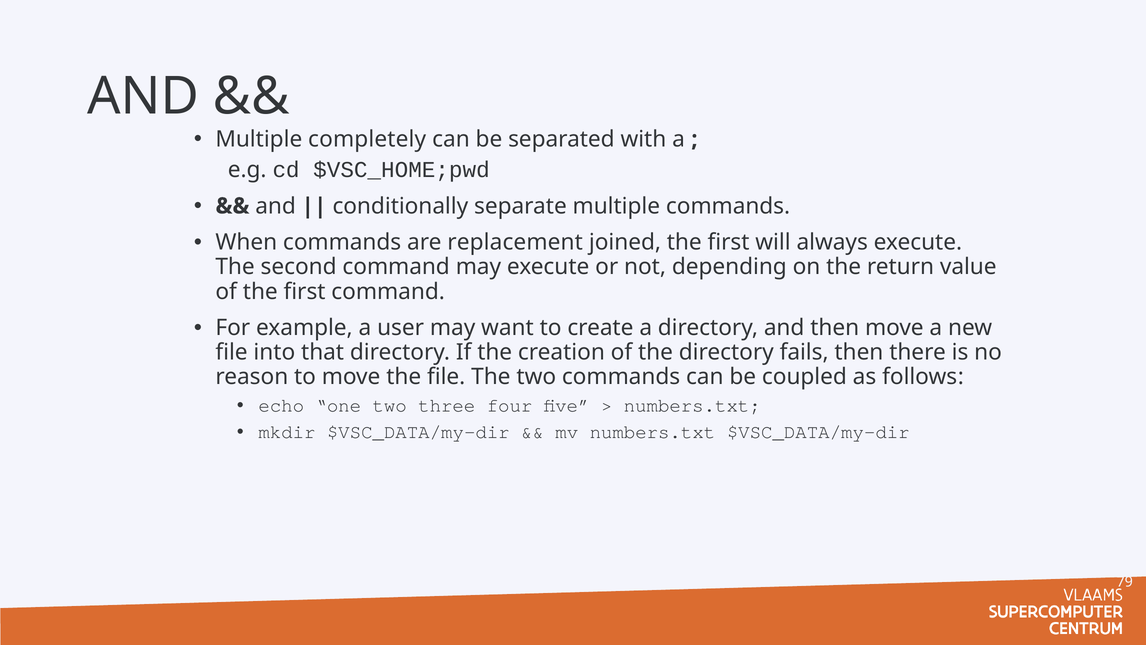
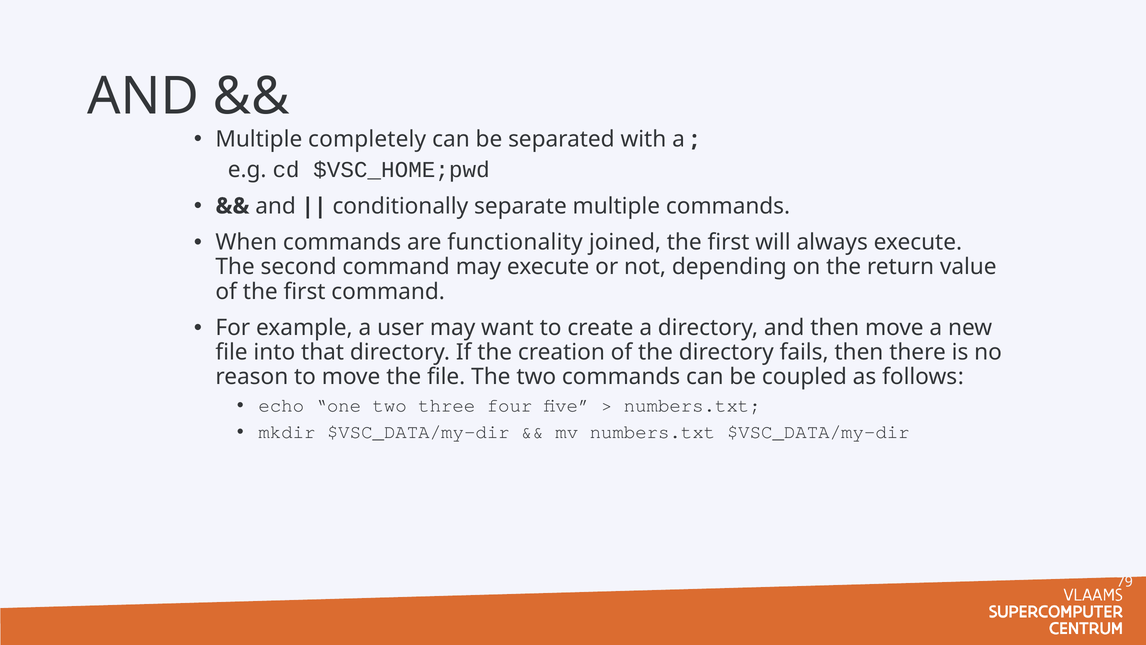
replacement: replacement -> functionality
